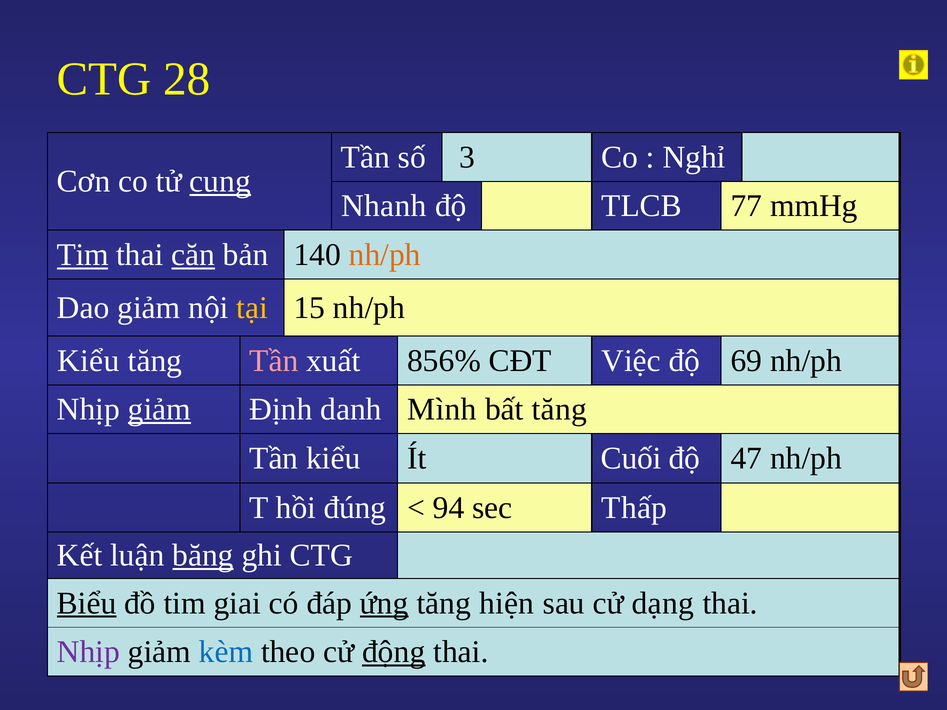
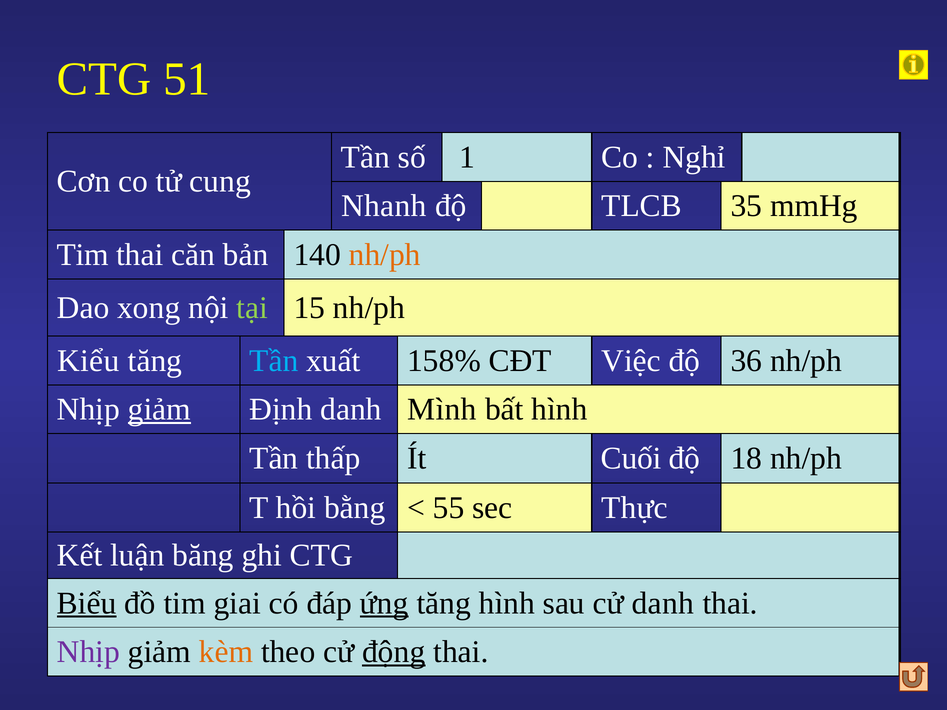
28: 28 -> 51
3: 3 -> 1
cung underline: present -> none
77: 77 -> 35
Tim at (83, 255) underline: present -> none
căn underline: present -> none
Dao giảm: giảm -> xong
tại colour: yellow -> light green
Tần at (274, 361) colour: pink -> light blue
856%: 856% -> 158%
69: 69 -> 36
bất tăng: tăng -> hình
Tần kiểu: kiểu -> thấp
47: 47 -> 18
đúng: đúng -> bằng
94: 94 -> 55
Thấp: Thấp -> Thực
băng underline: present -> none
tăng hiện: hiện -> hình
cử dạng: dạng -> danh
kèm colour: blue -> orange
